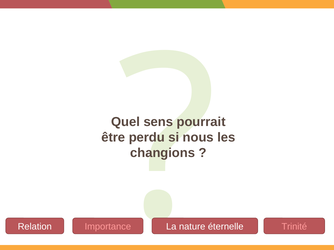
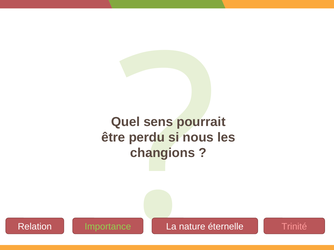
Importance colour: pink -> light green
